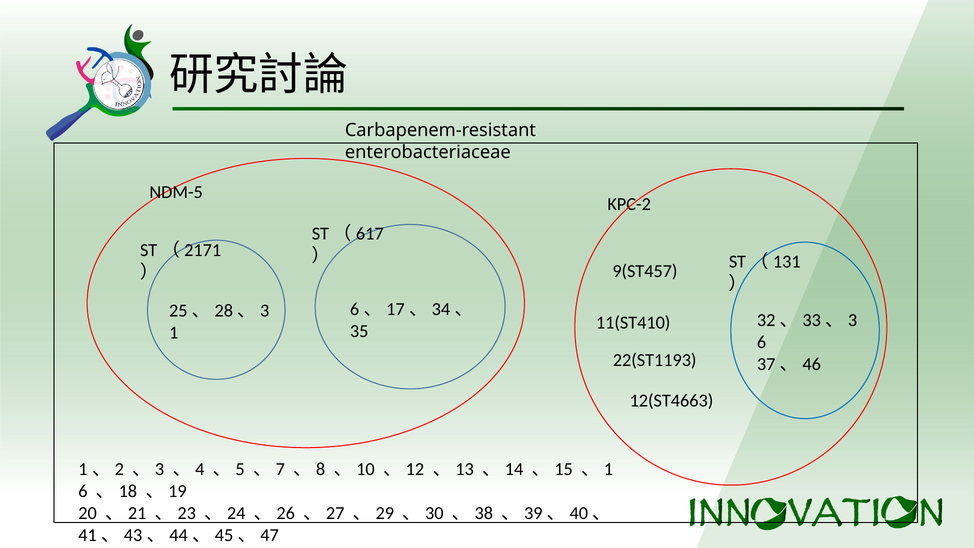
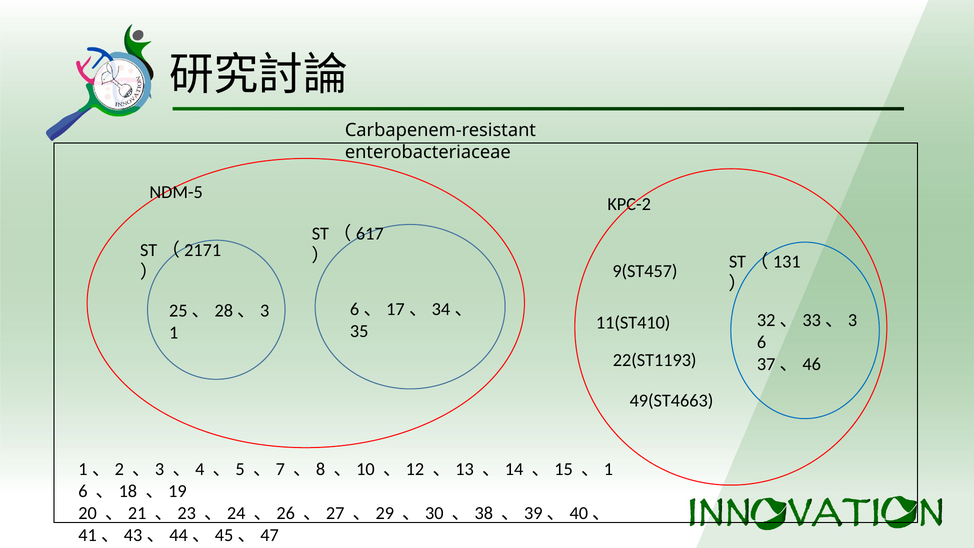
12(ST4663: 12(ST4663 -> 49(ST4663
